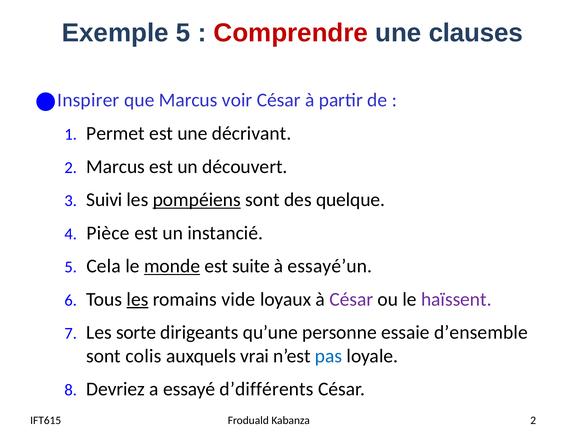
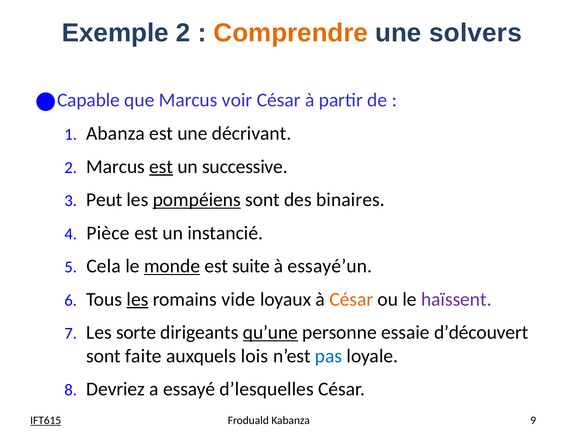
Exemple 5: 5 -> 2
Comprendre colour: red -> orange
clauses: clauses -> solvers
Inspirer: Inspirer -> Capable
Permet: Permet -> Abanza
est at (161, 166) underline: none -> present
découvert: découvert -> successive
Suivi: Suivi -> Peut
quelque: quelque -> binaires
César at (351, 299) colour: purple -> orange
qu’une underline: none -> present
d’ensemble: d’ensemble -> d’découvert
colis: colis -> faite
vrai: vrai -> lois
d’différents: d’différents -> d’lesquelles
IFT615 underline: none -> present
Kabanza 2: 2 -> 9
